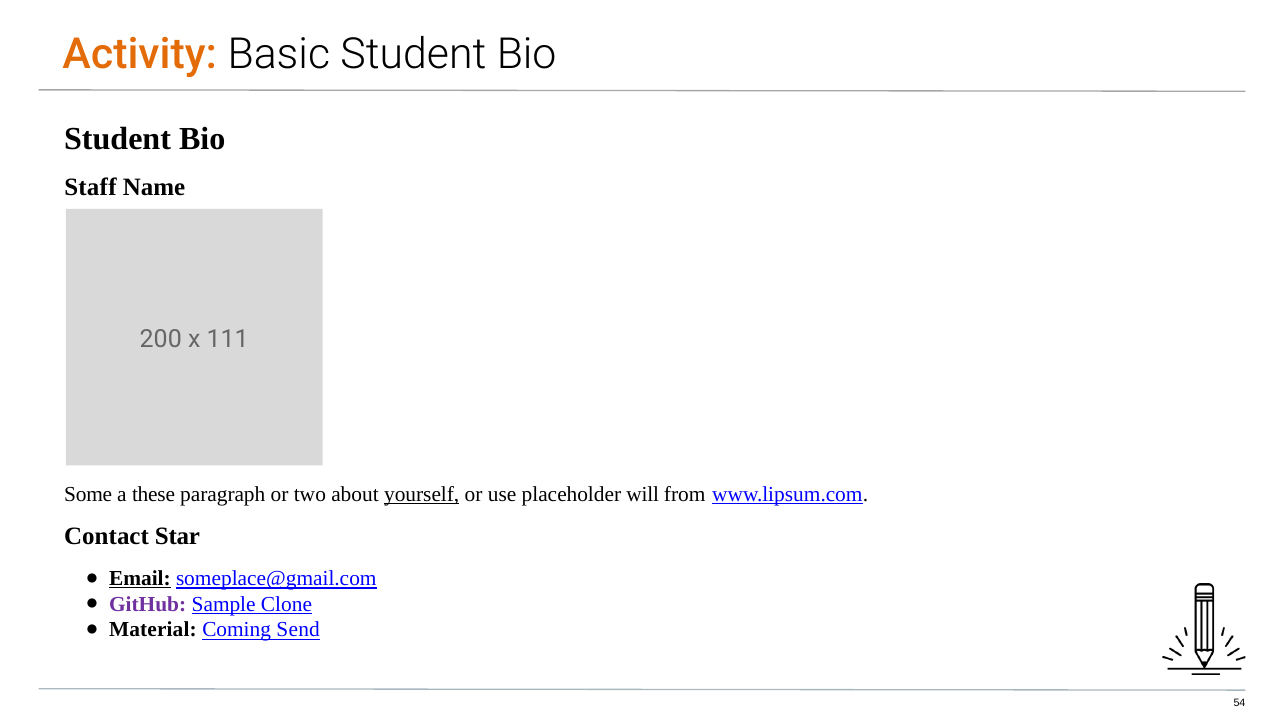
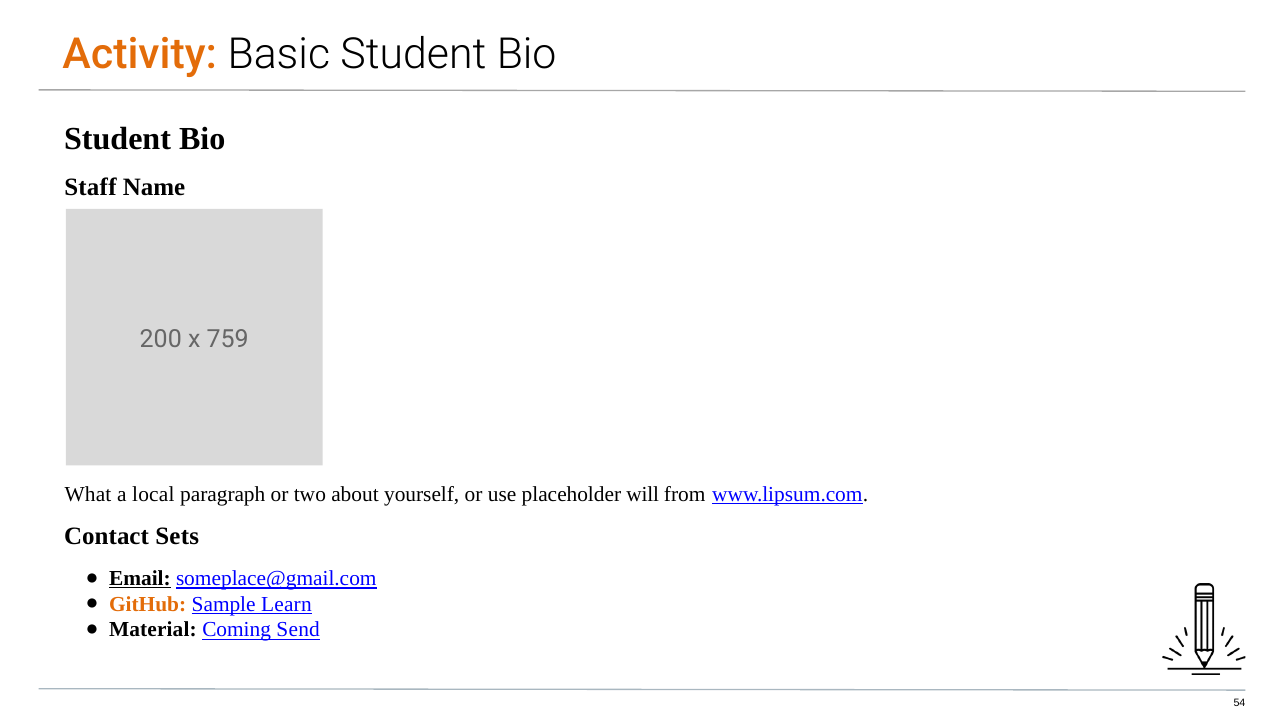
111: 111 -> 759
Some: Some -> What
these: these -> local
yourself underline: present -> none
Star: Star -> Sets
GitHub colour: purple -> orange
Clone: Clone -> Learn
